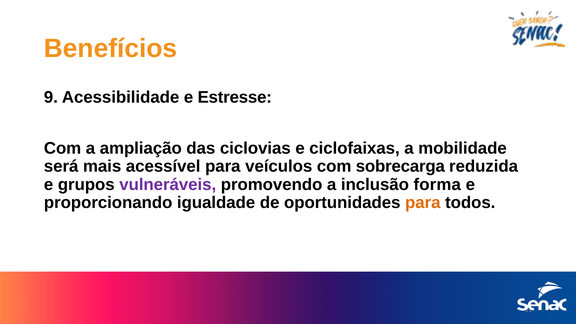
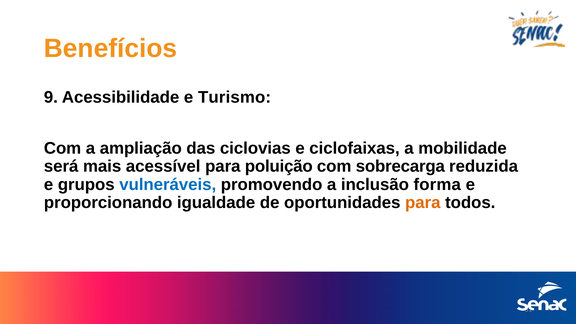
Estresse: Estresse -> Turismo
veículos: veículos -> poluição
vulneráveis colour: purple -> blue
